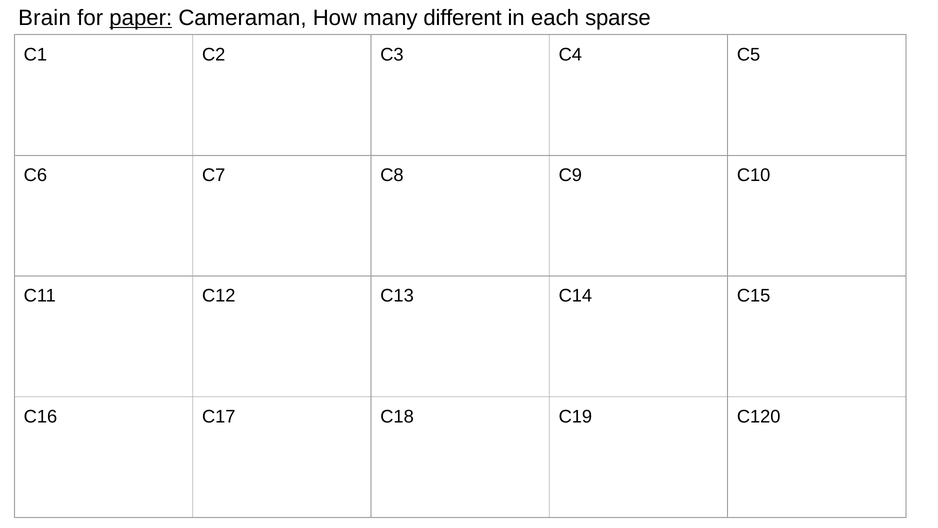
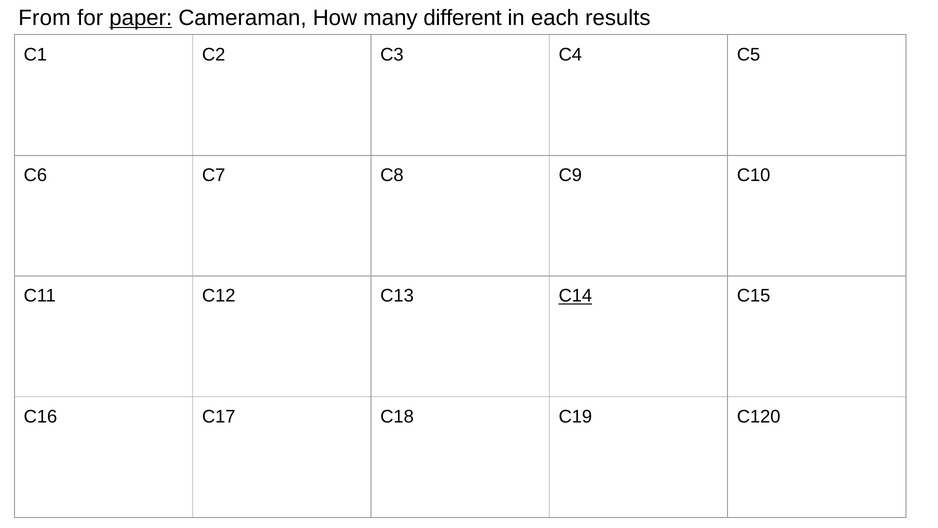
Brain: Brain -> From
sparse: sparse -> results
C14 underline: none -> present
